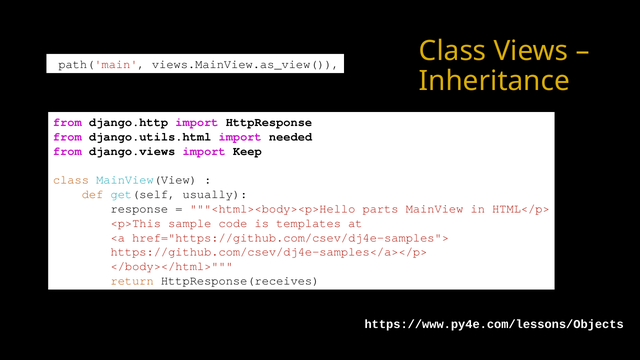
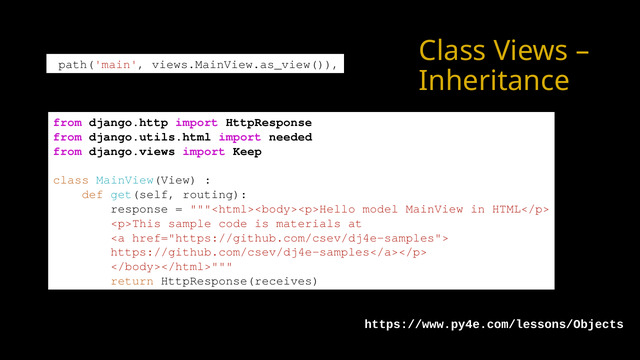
usually: usually -> routing
parts: parts -> model
templates: templates -> materials
